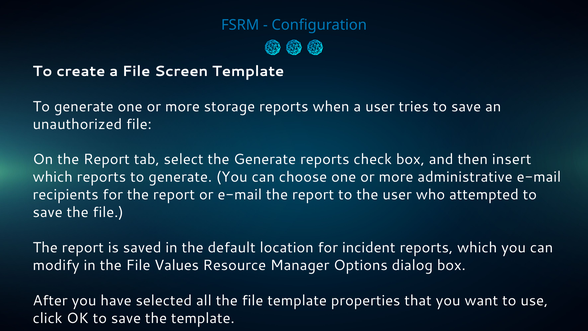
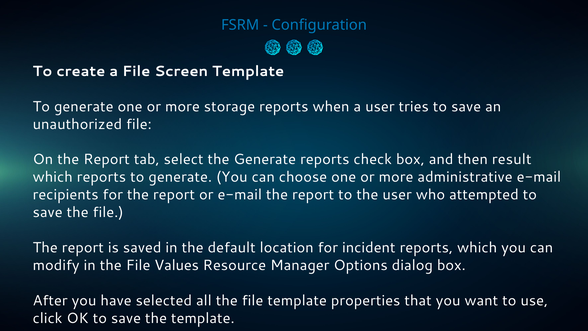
insert: insert -> result
